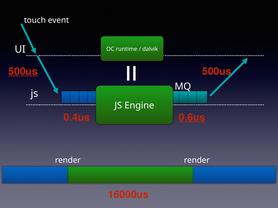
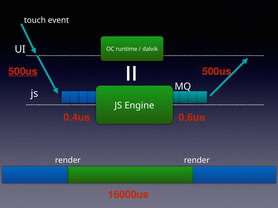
0.6us underline: present -> none
